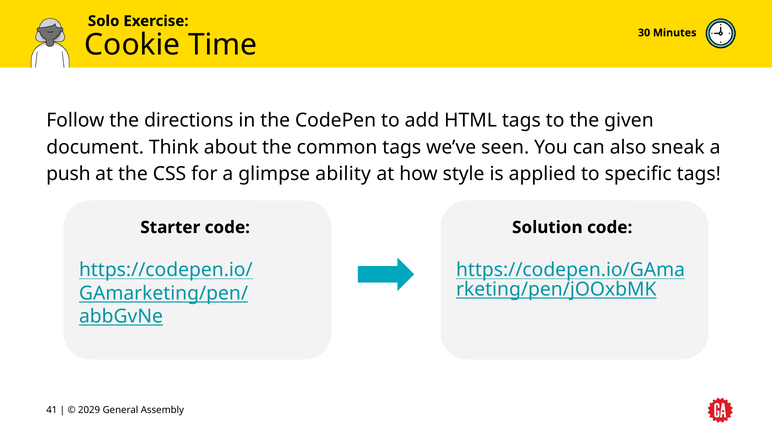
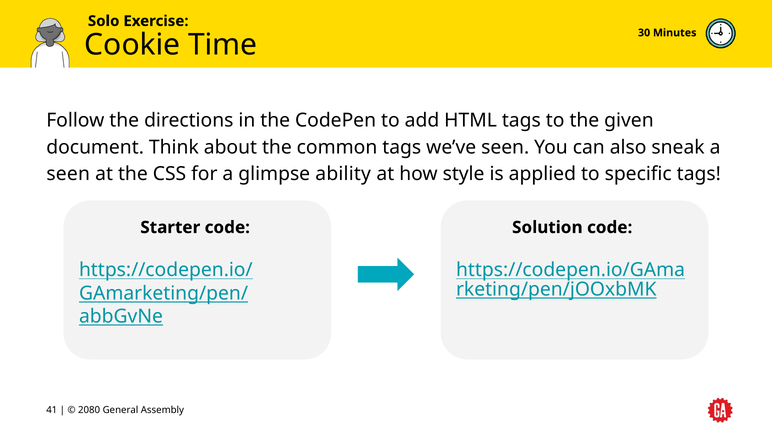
push at (68, 174): push -> seen
2029: 2029 -> 2080
